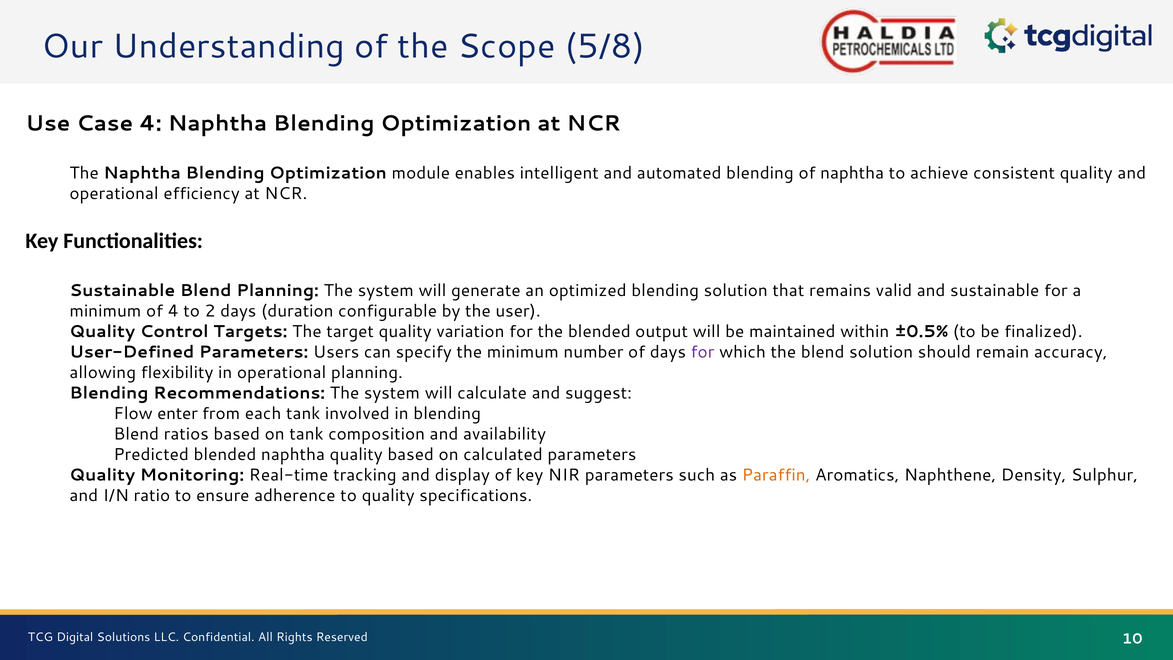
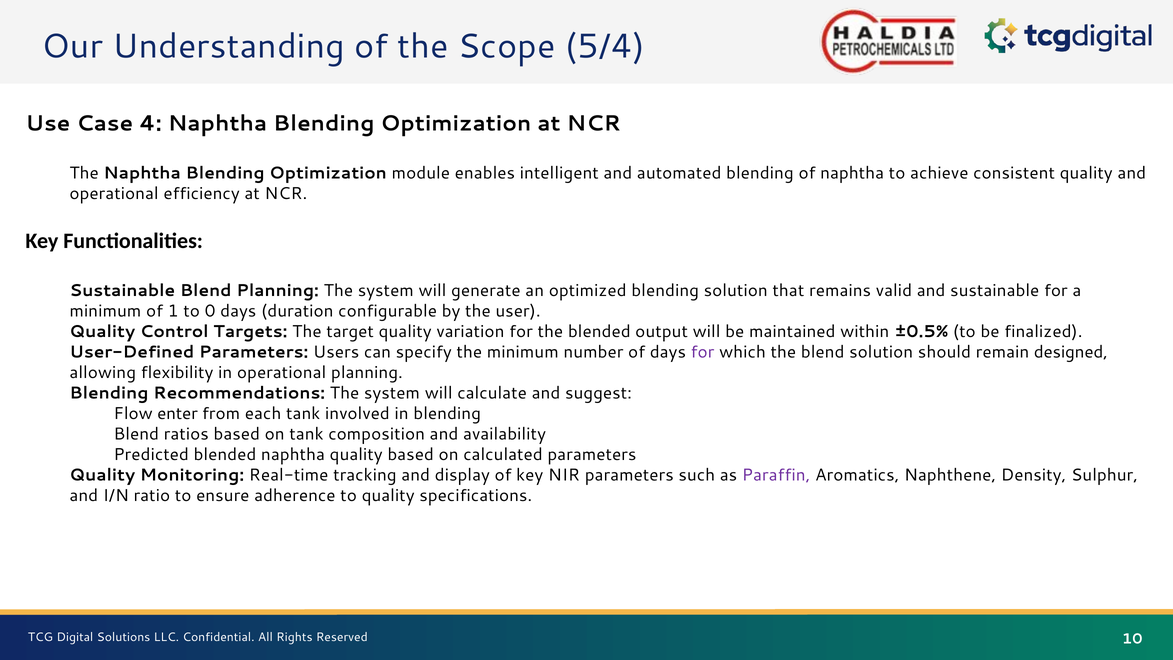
5/8: 5/8 -> 5/4
of 4: 4 -> 1
2: 2 -> 0
accuracy: accuracy -> designed
Paraffin colour: orange -> purple
